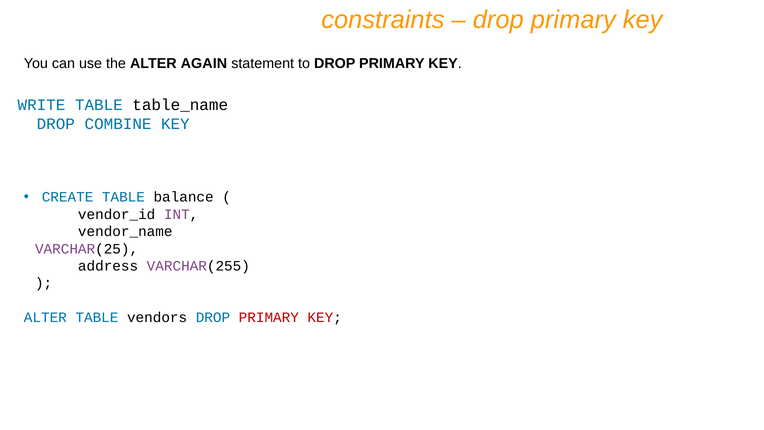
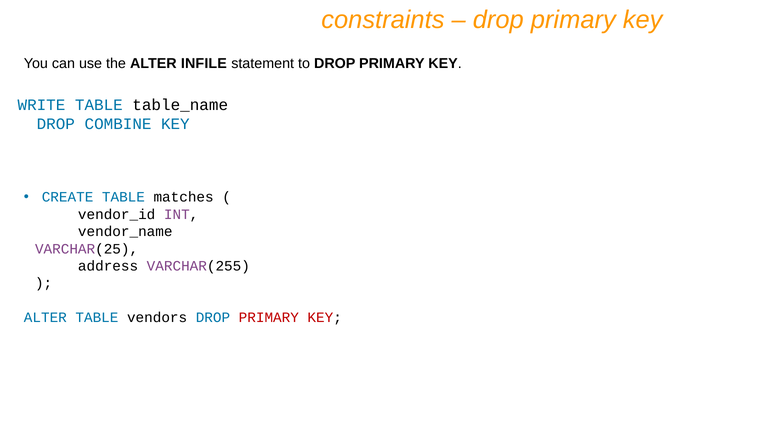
AGAIN: AGAIN -> INFILE
balance: balance -> matches
